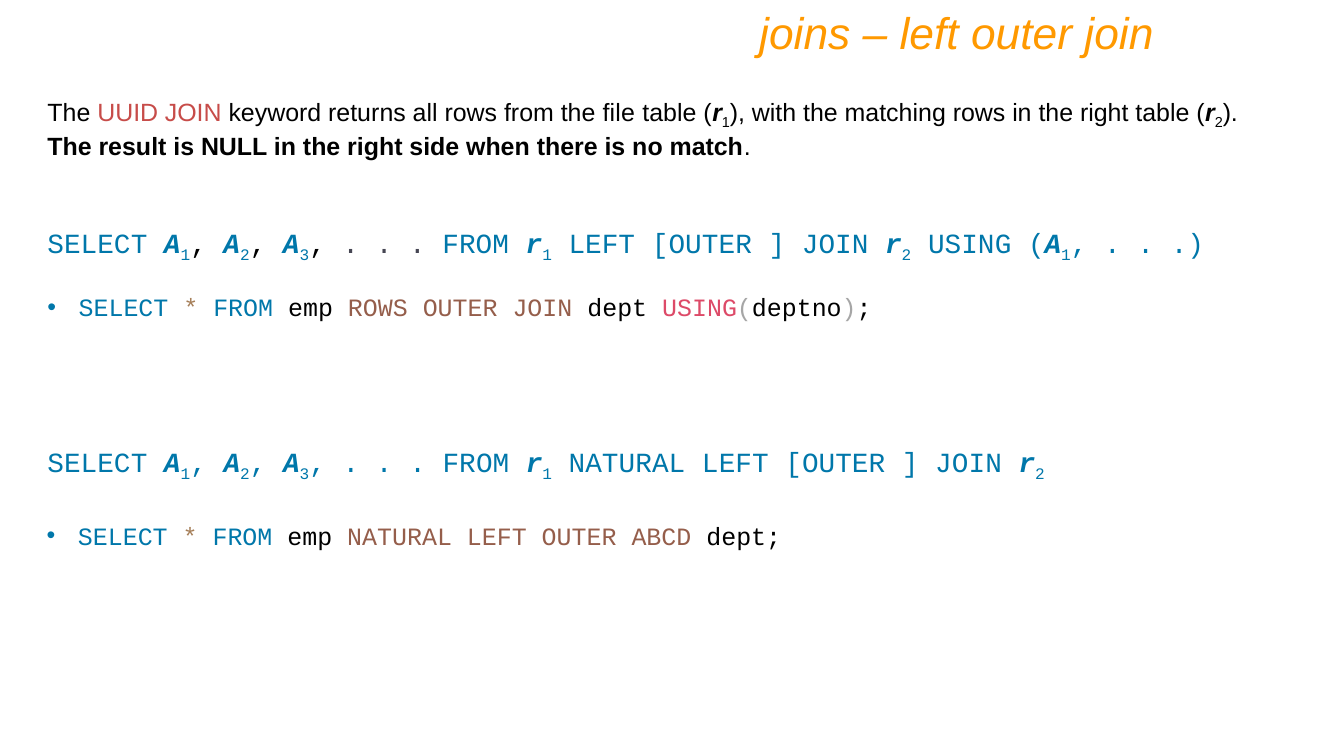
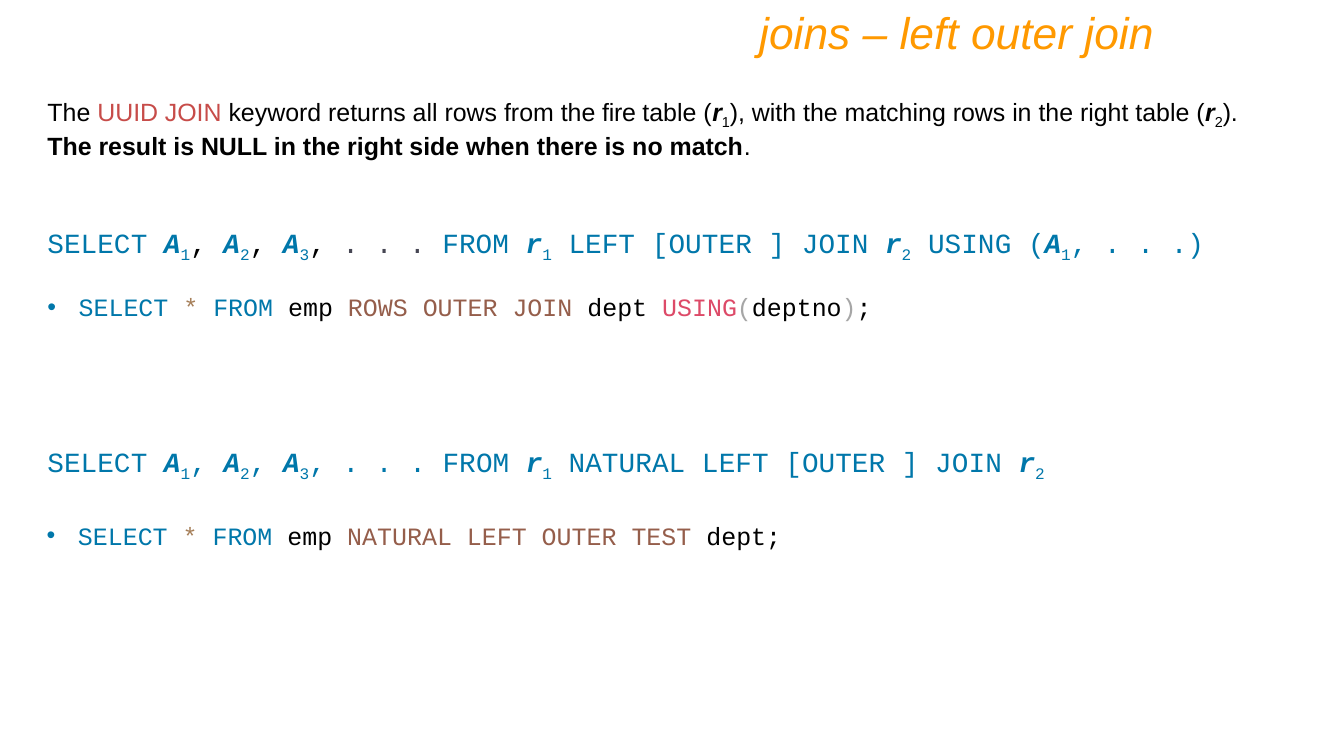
file: file -> fire
ABCD: ABCD -> TEST
